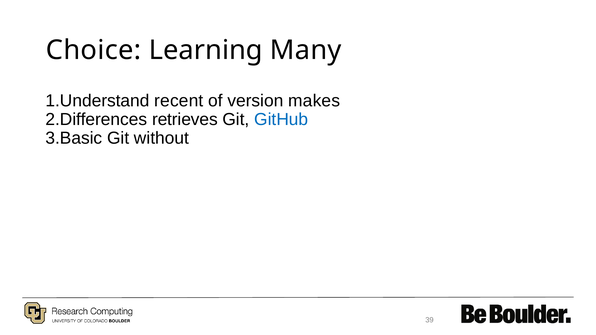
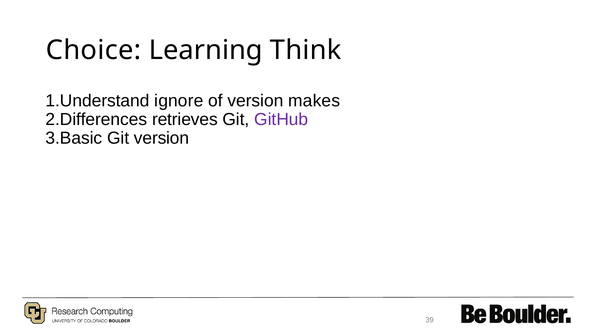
Many: Many -> Think
recent: recent -> ignore
GitHub colour: blue -> purple
Git without: without -> version
